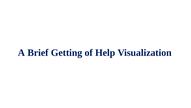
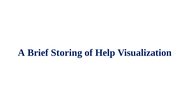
Getting: Getting -> Storing
